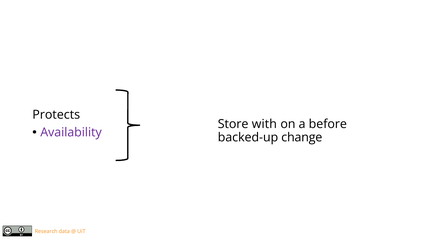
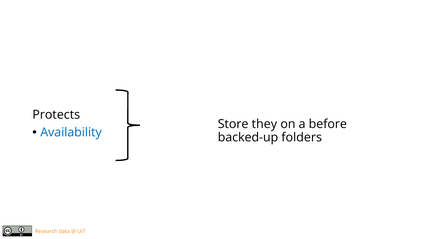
with: with -> they
Availability colour: purple -> blue
change: change -> folders
